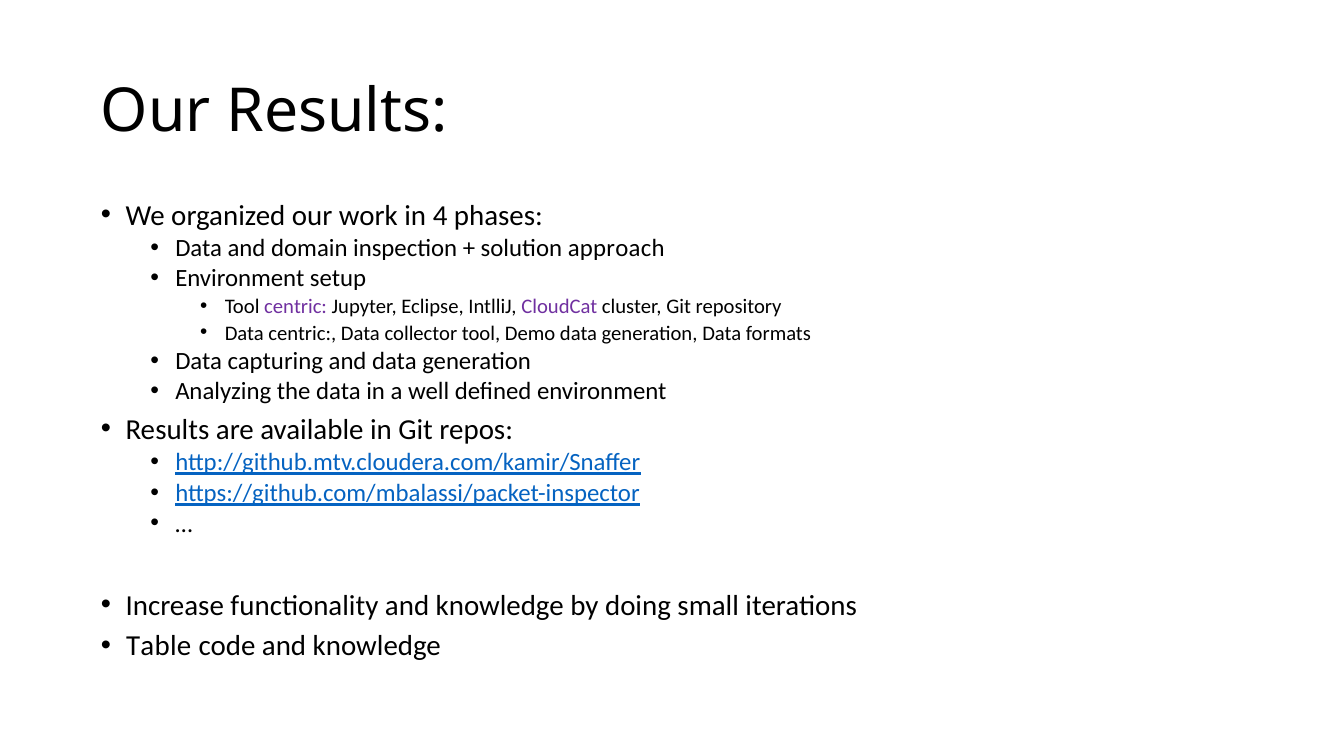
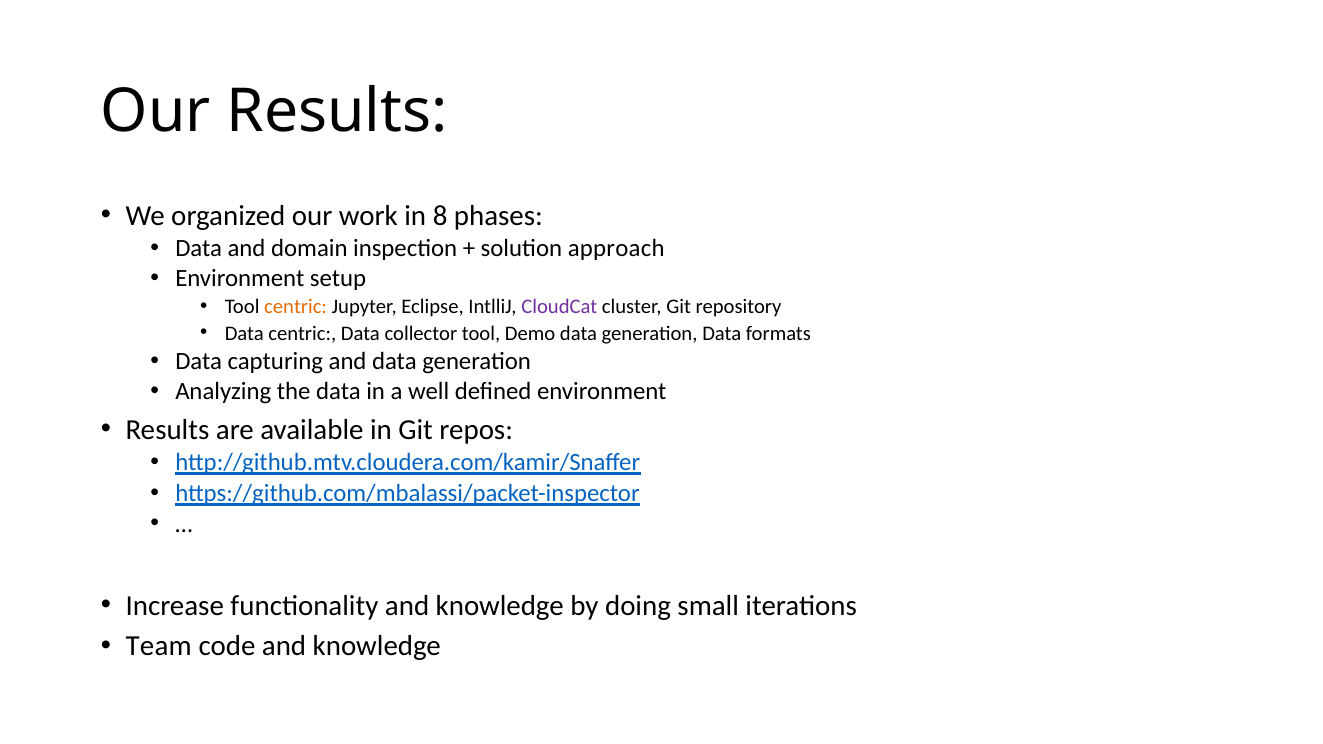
4: 4 -> 8
centric at (296, 307) colour: purple -> orange
Table: Table -> Team
